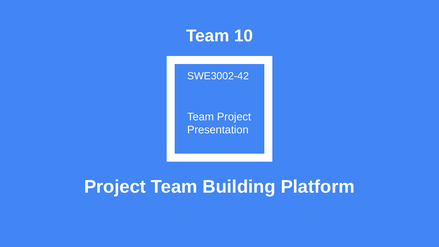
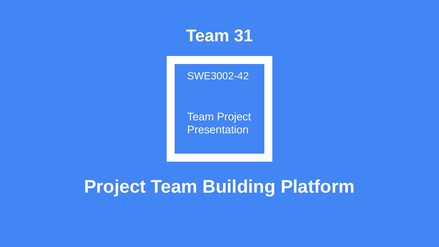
10: 10 -> 31
